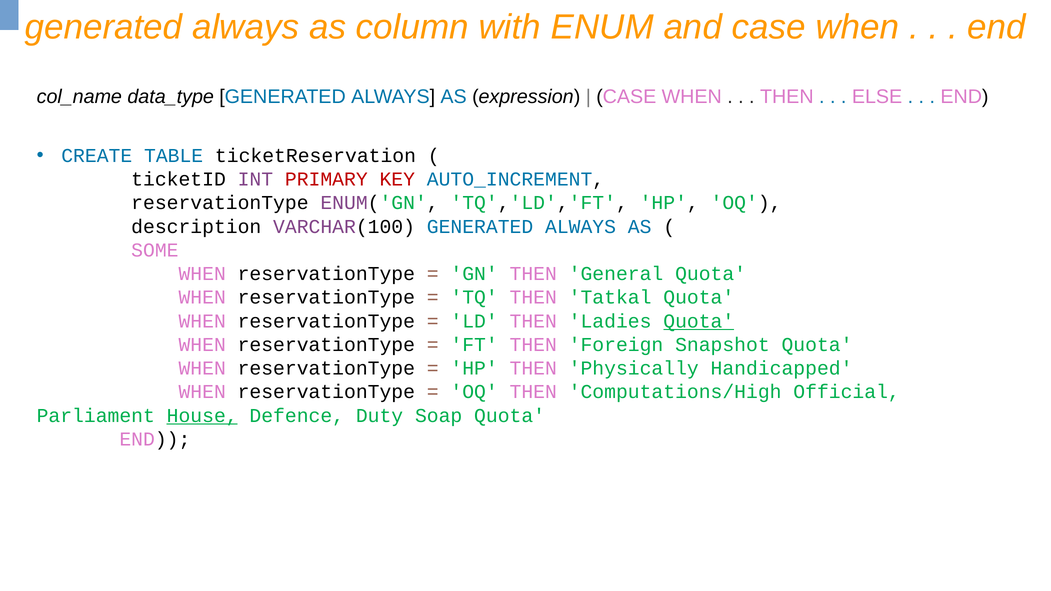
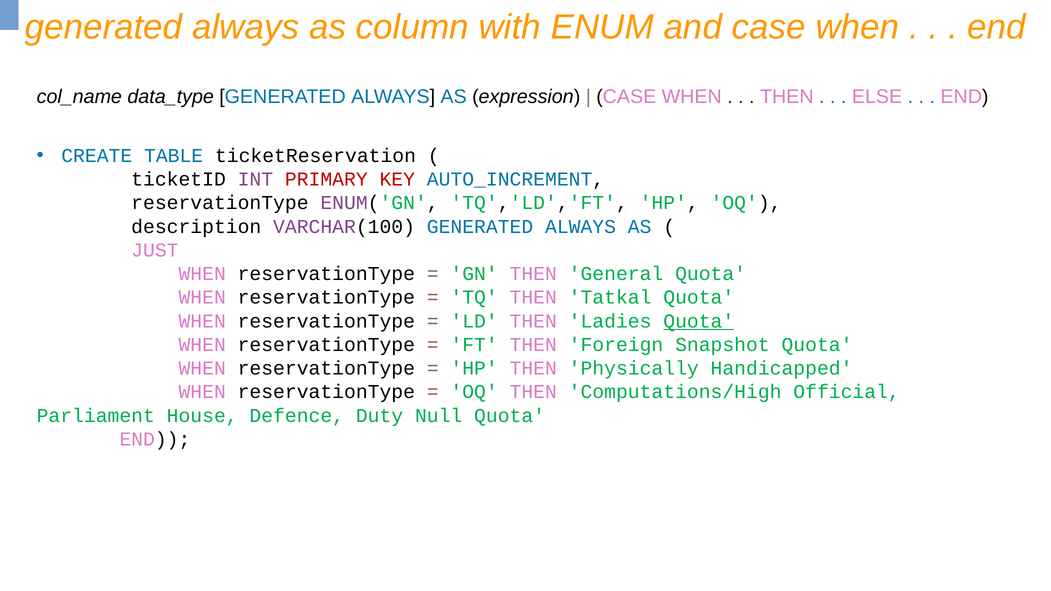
SOME: SOME -> JUST
House underline: present -> none
Soap: Soap -> Null
